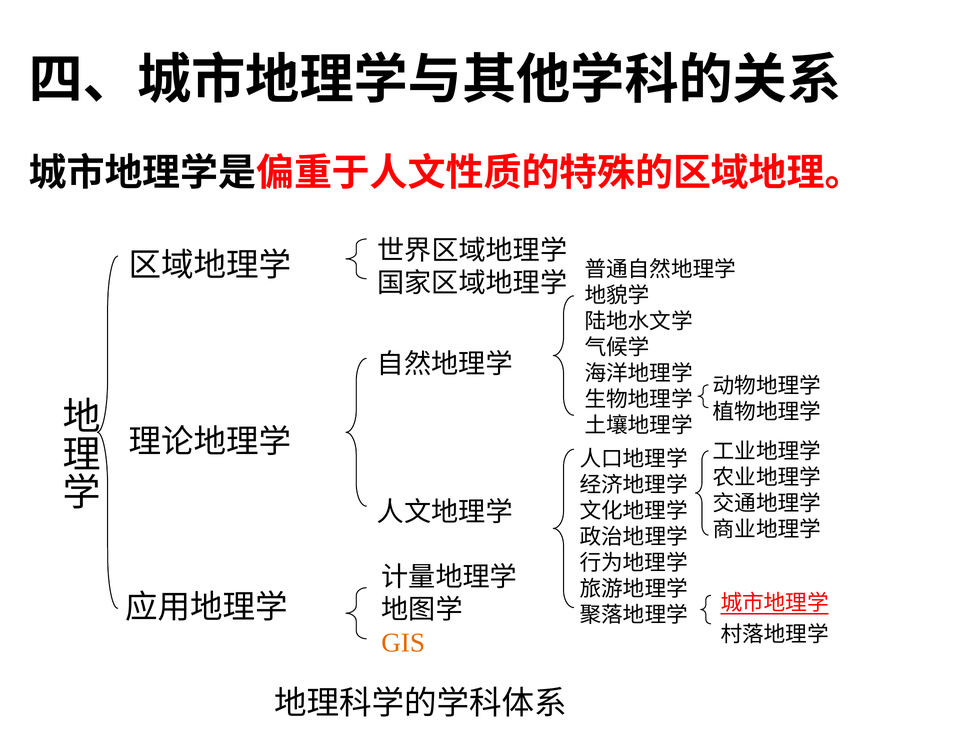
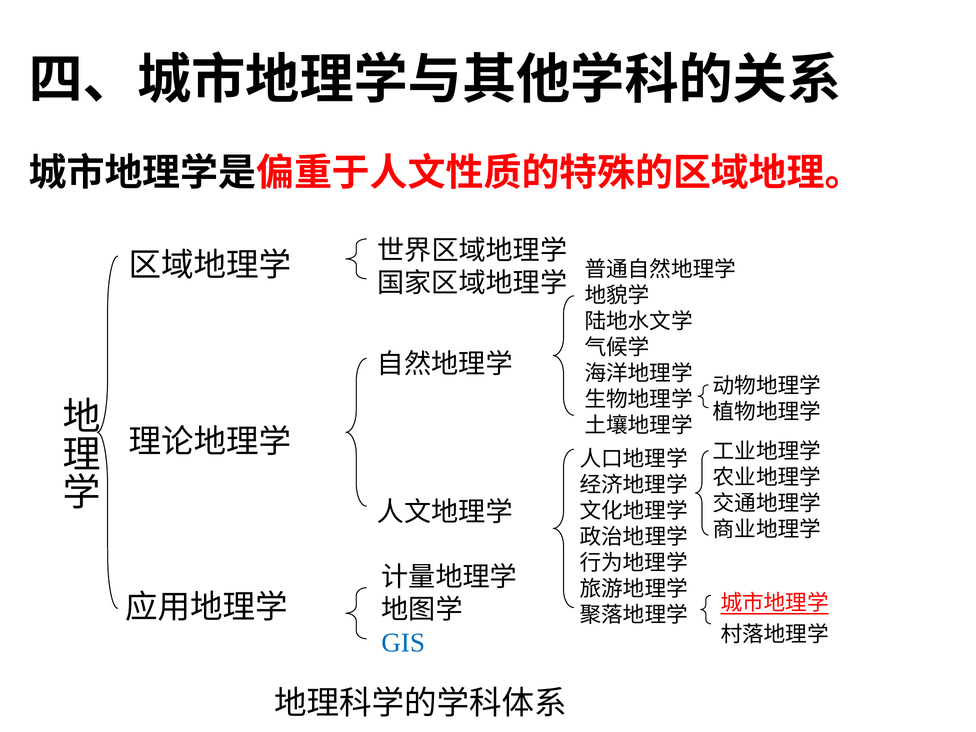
GIS colour: orange -> blue
